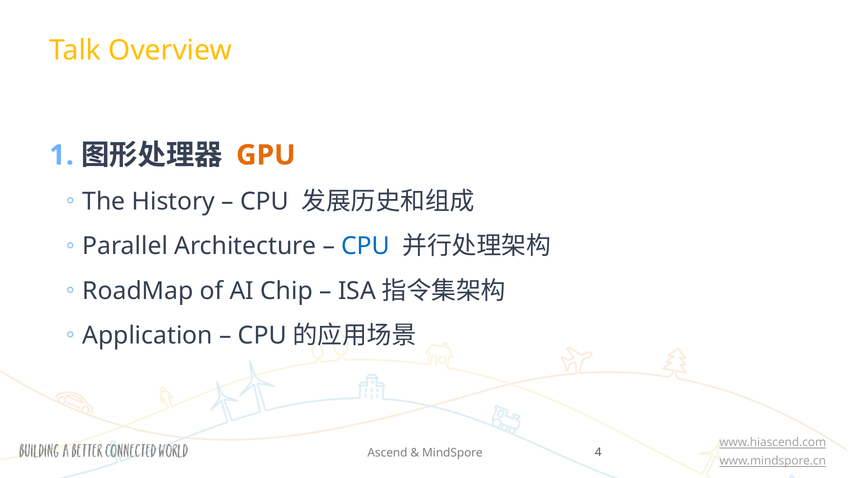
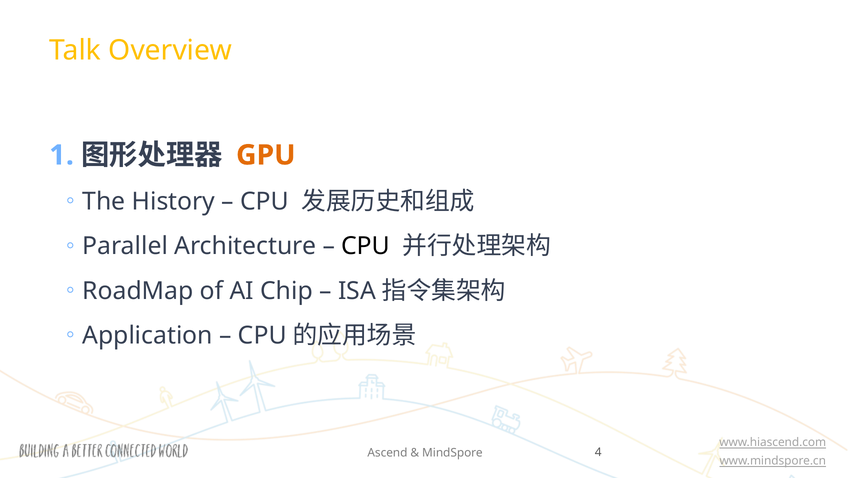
CPU at (366, 246) colour: blue -> black
